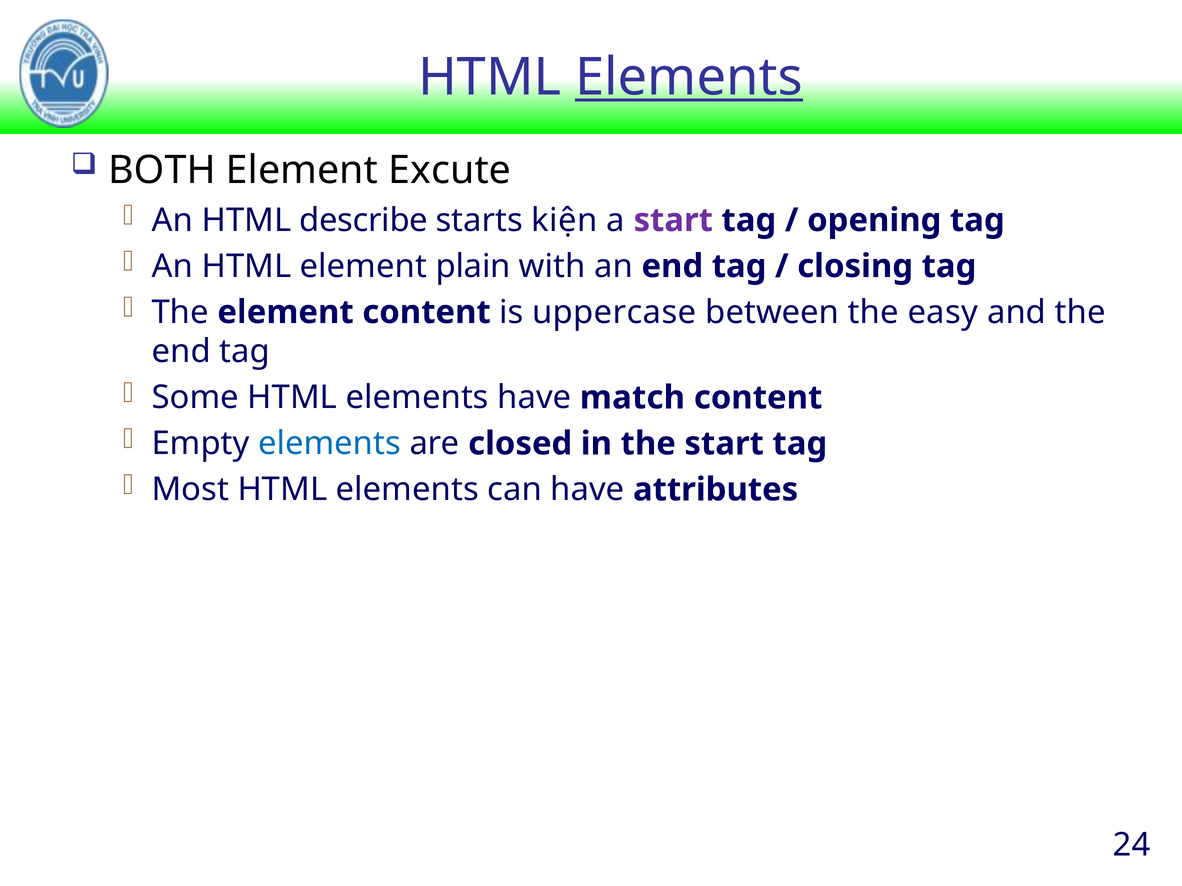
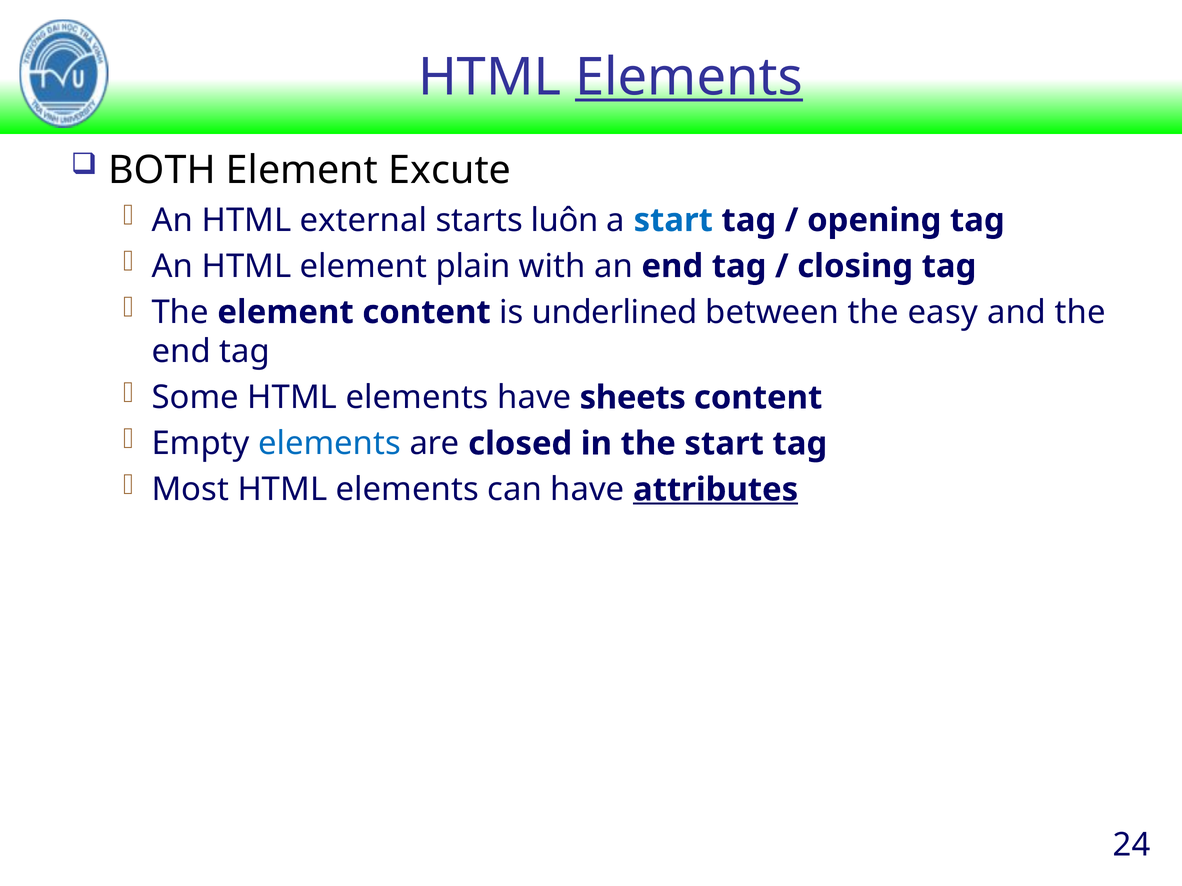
describe: describe -> external
kiện: kiện -> luôn
start at (673, 220) colour: purple -> blue
uppercase: uppercase -> underlined
match: match -> sheets
attributes underline: none -> present
